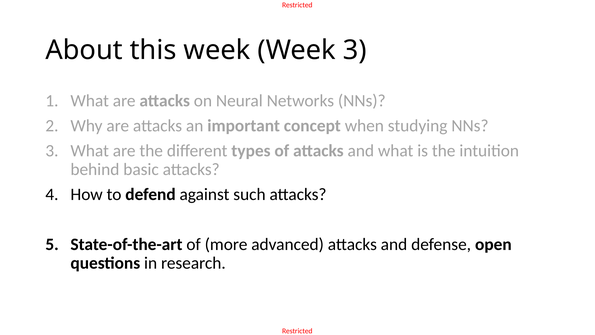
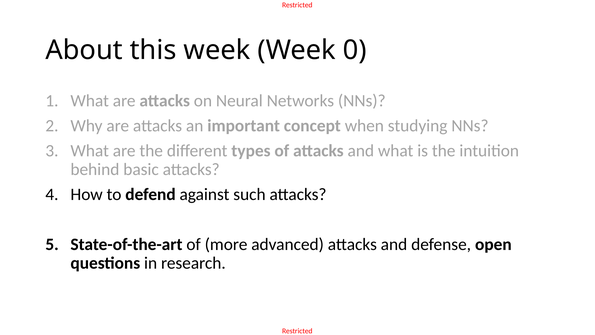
Week 3: 3 -> 0
